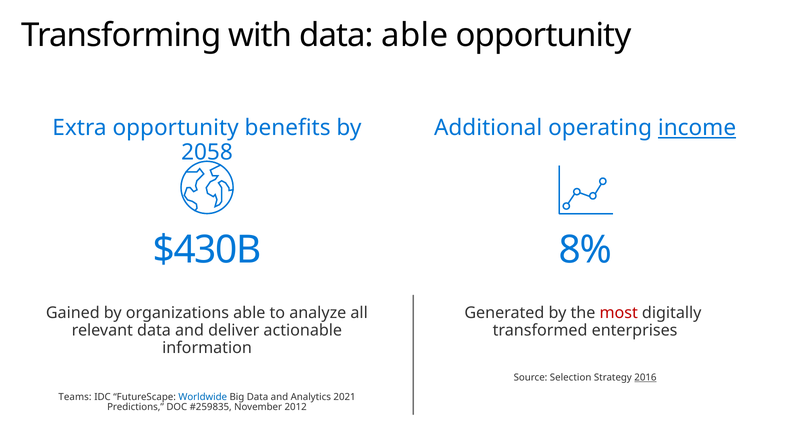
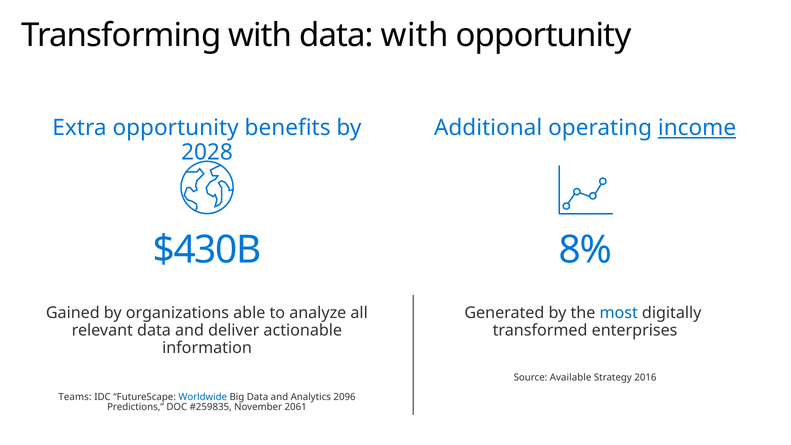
data able: able -> with
2058: 2058 -> 2028
most colour: red -> blue
Selection: Selection -> Available
2016 underline: present -> none
2021: 2021 -> 2096
2012: 2012 -> 2061
